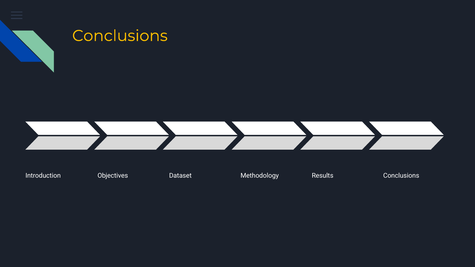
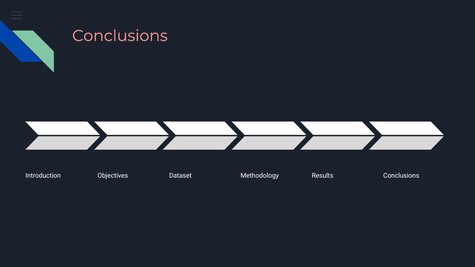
Conclusions at (120, 36) colour: yellow -> pink
